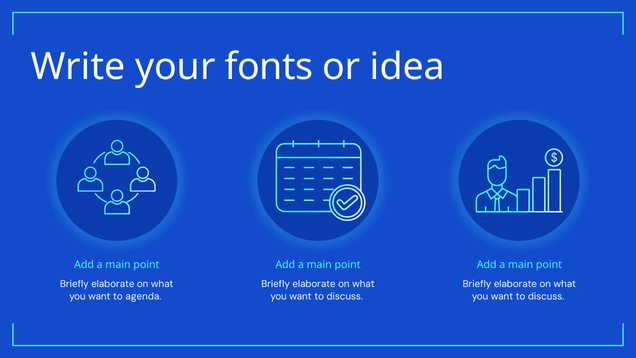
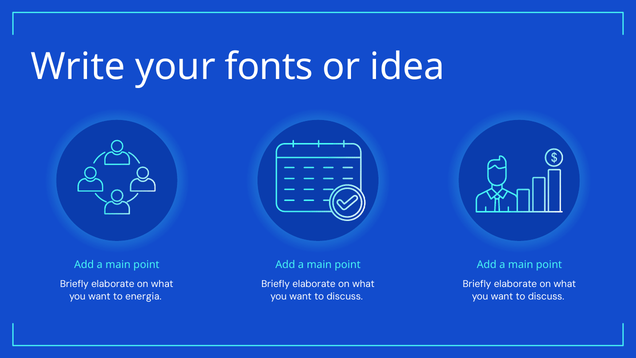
agenda: agenda -> energia
